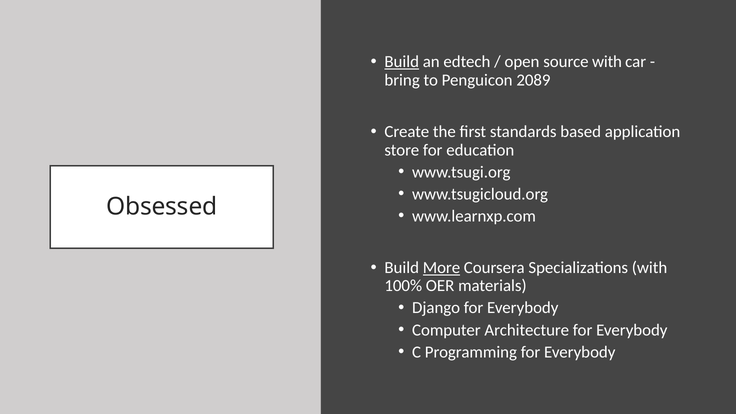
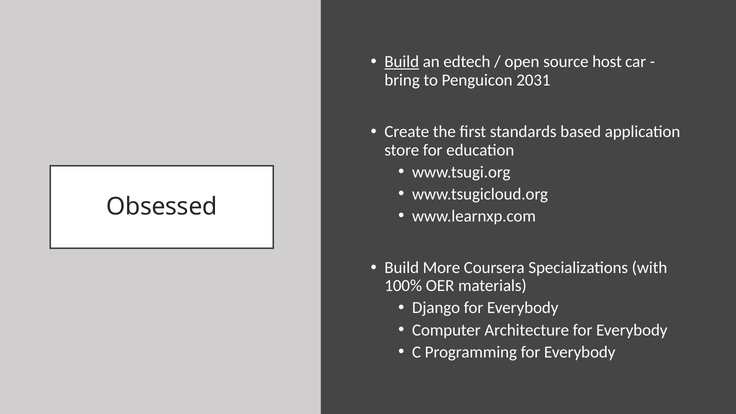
source with: with -> host
2089: 2089 -> 2031
More underline: present -> none
